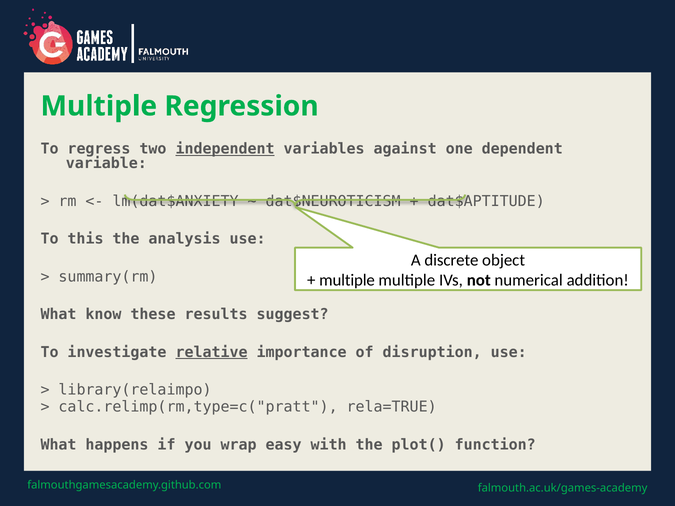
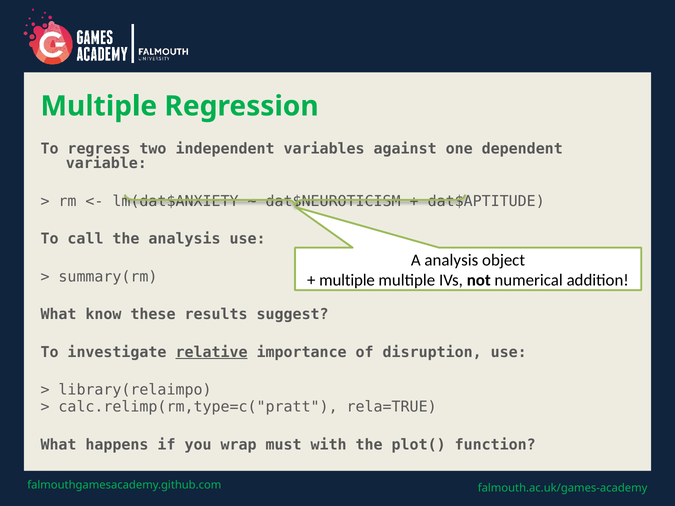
independent underline: present -> none
this: this -> call
A discrete: discrete -> analysis
easy: easy -> must
